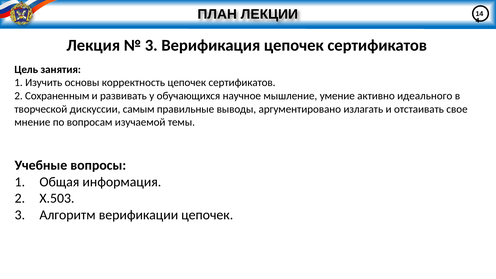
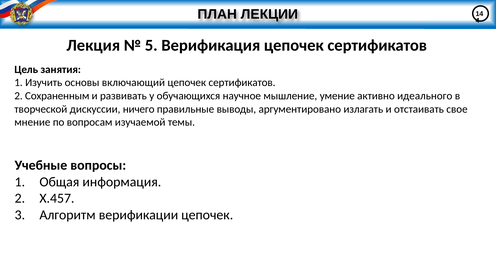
3 at (151, 45): 3 -> 5
корректность: корректность -> включающий
самым: самым -> ничего
X.503: X.503 -> X.457
